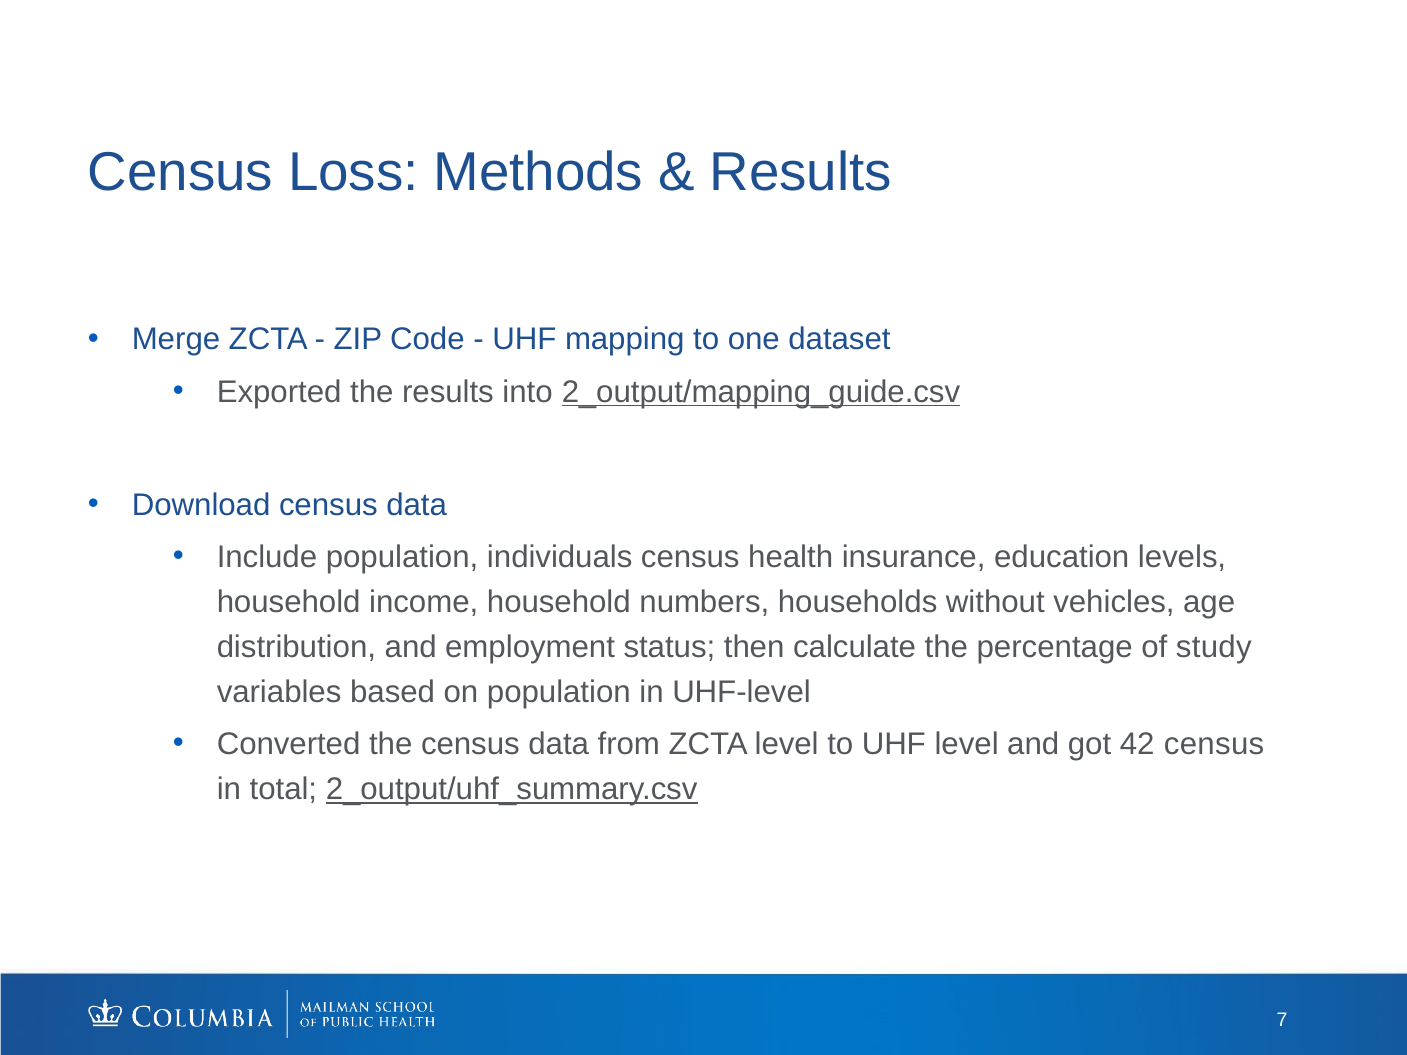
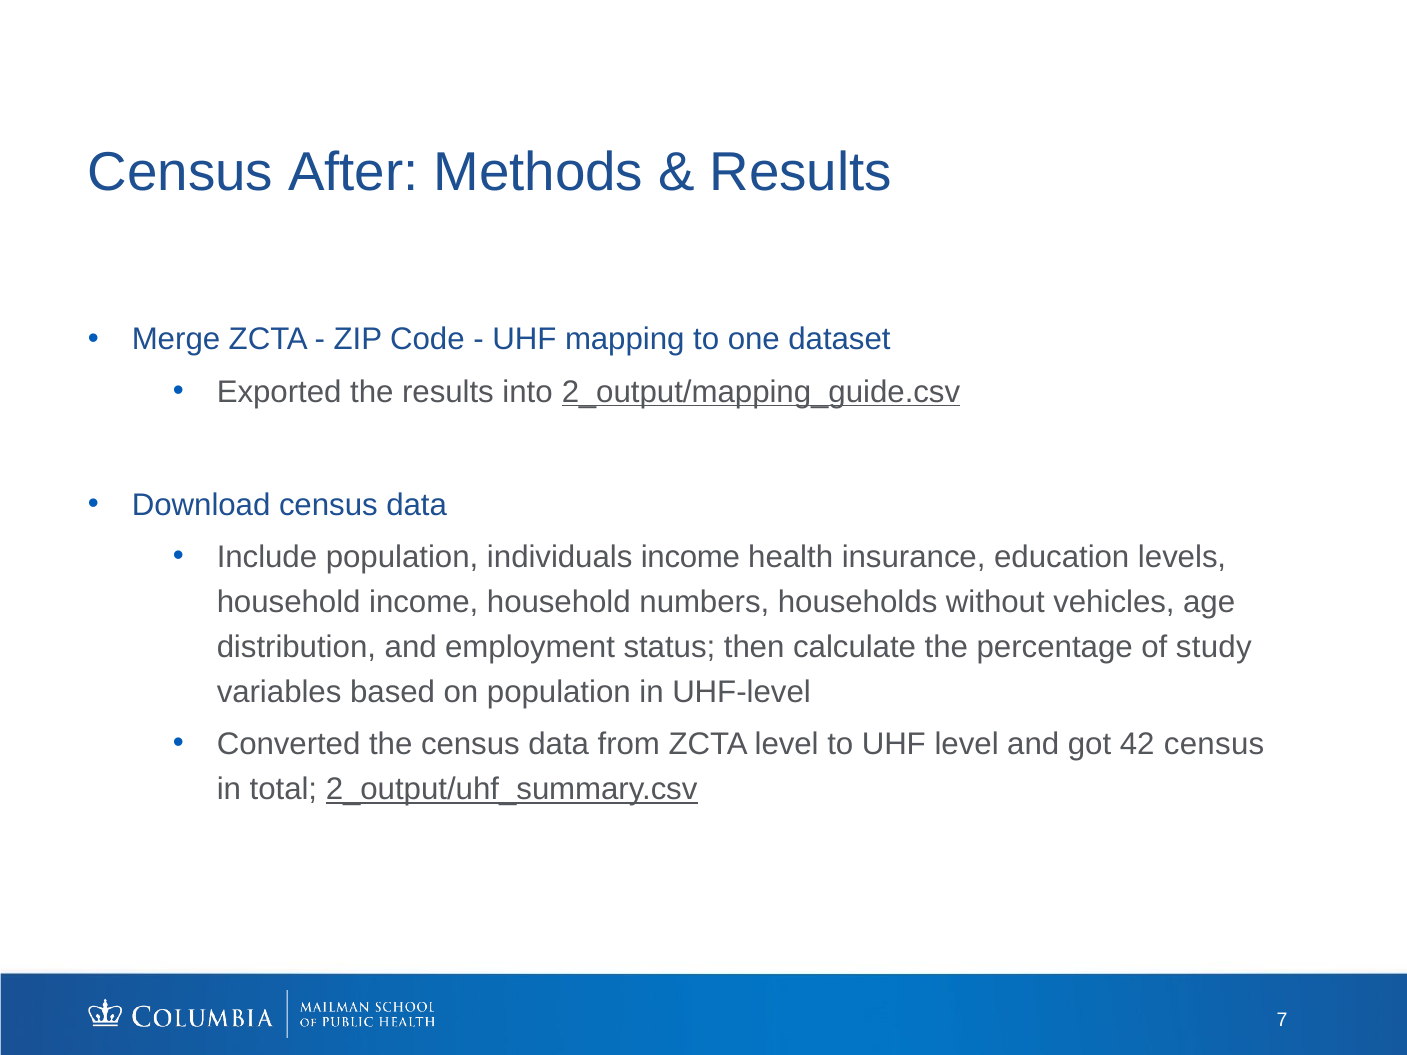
Loss: Loss -> After
individuals census: census -> income
